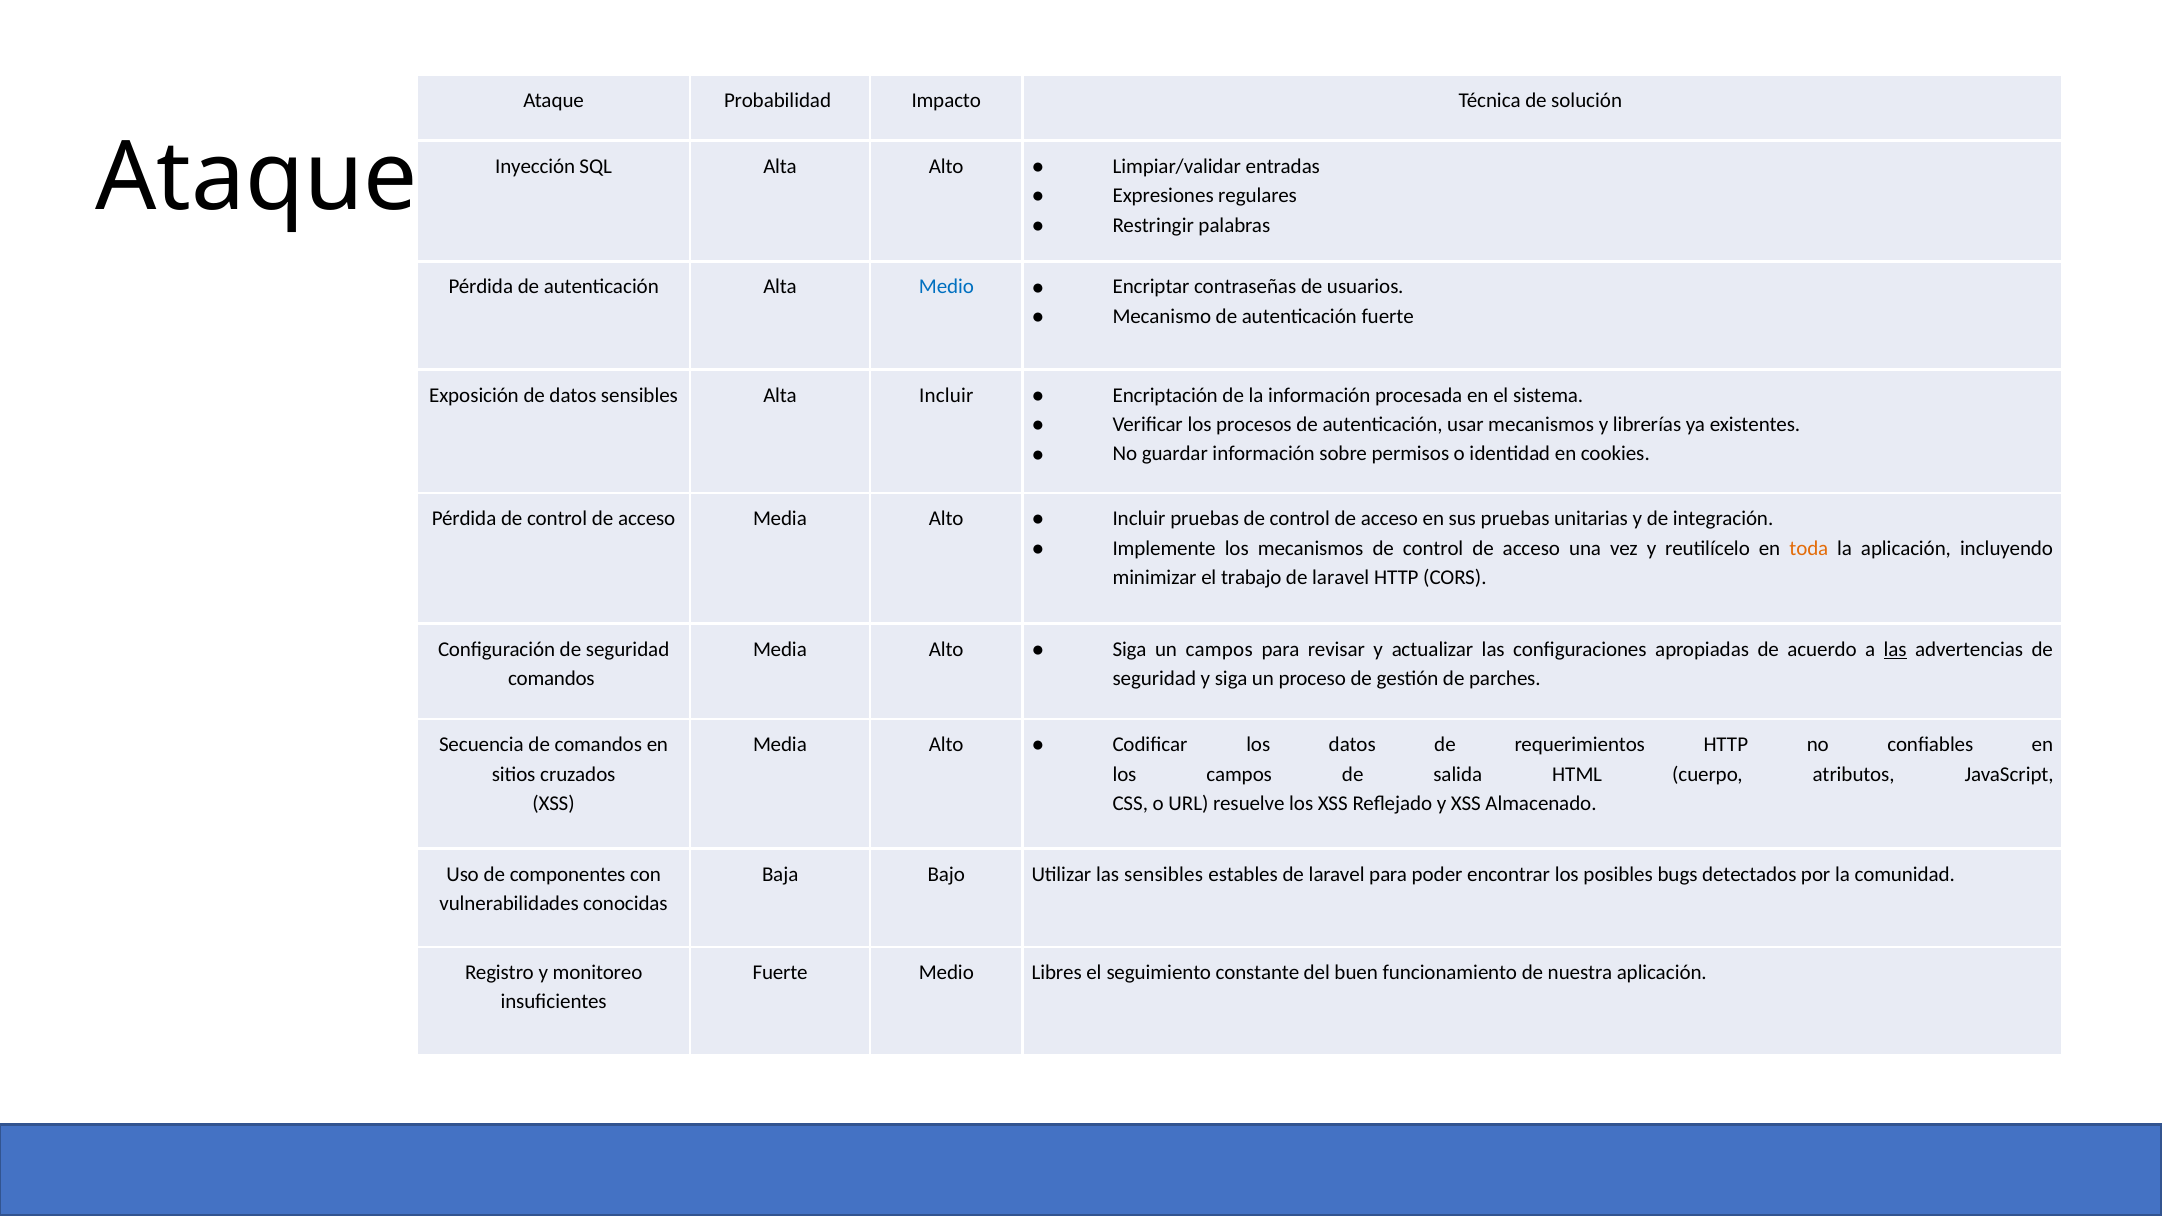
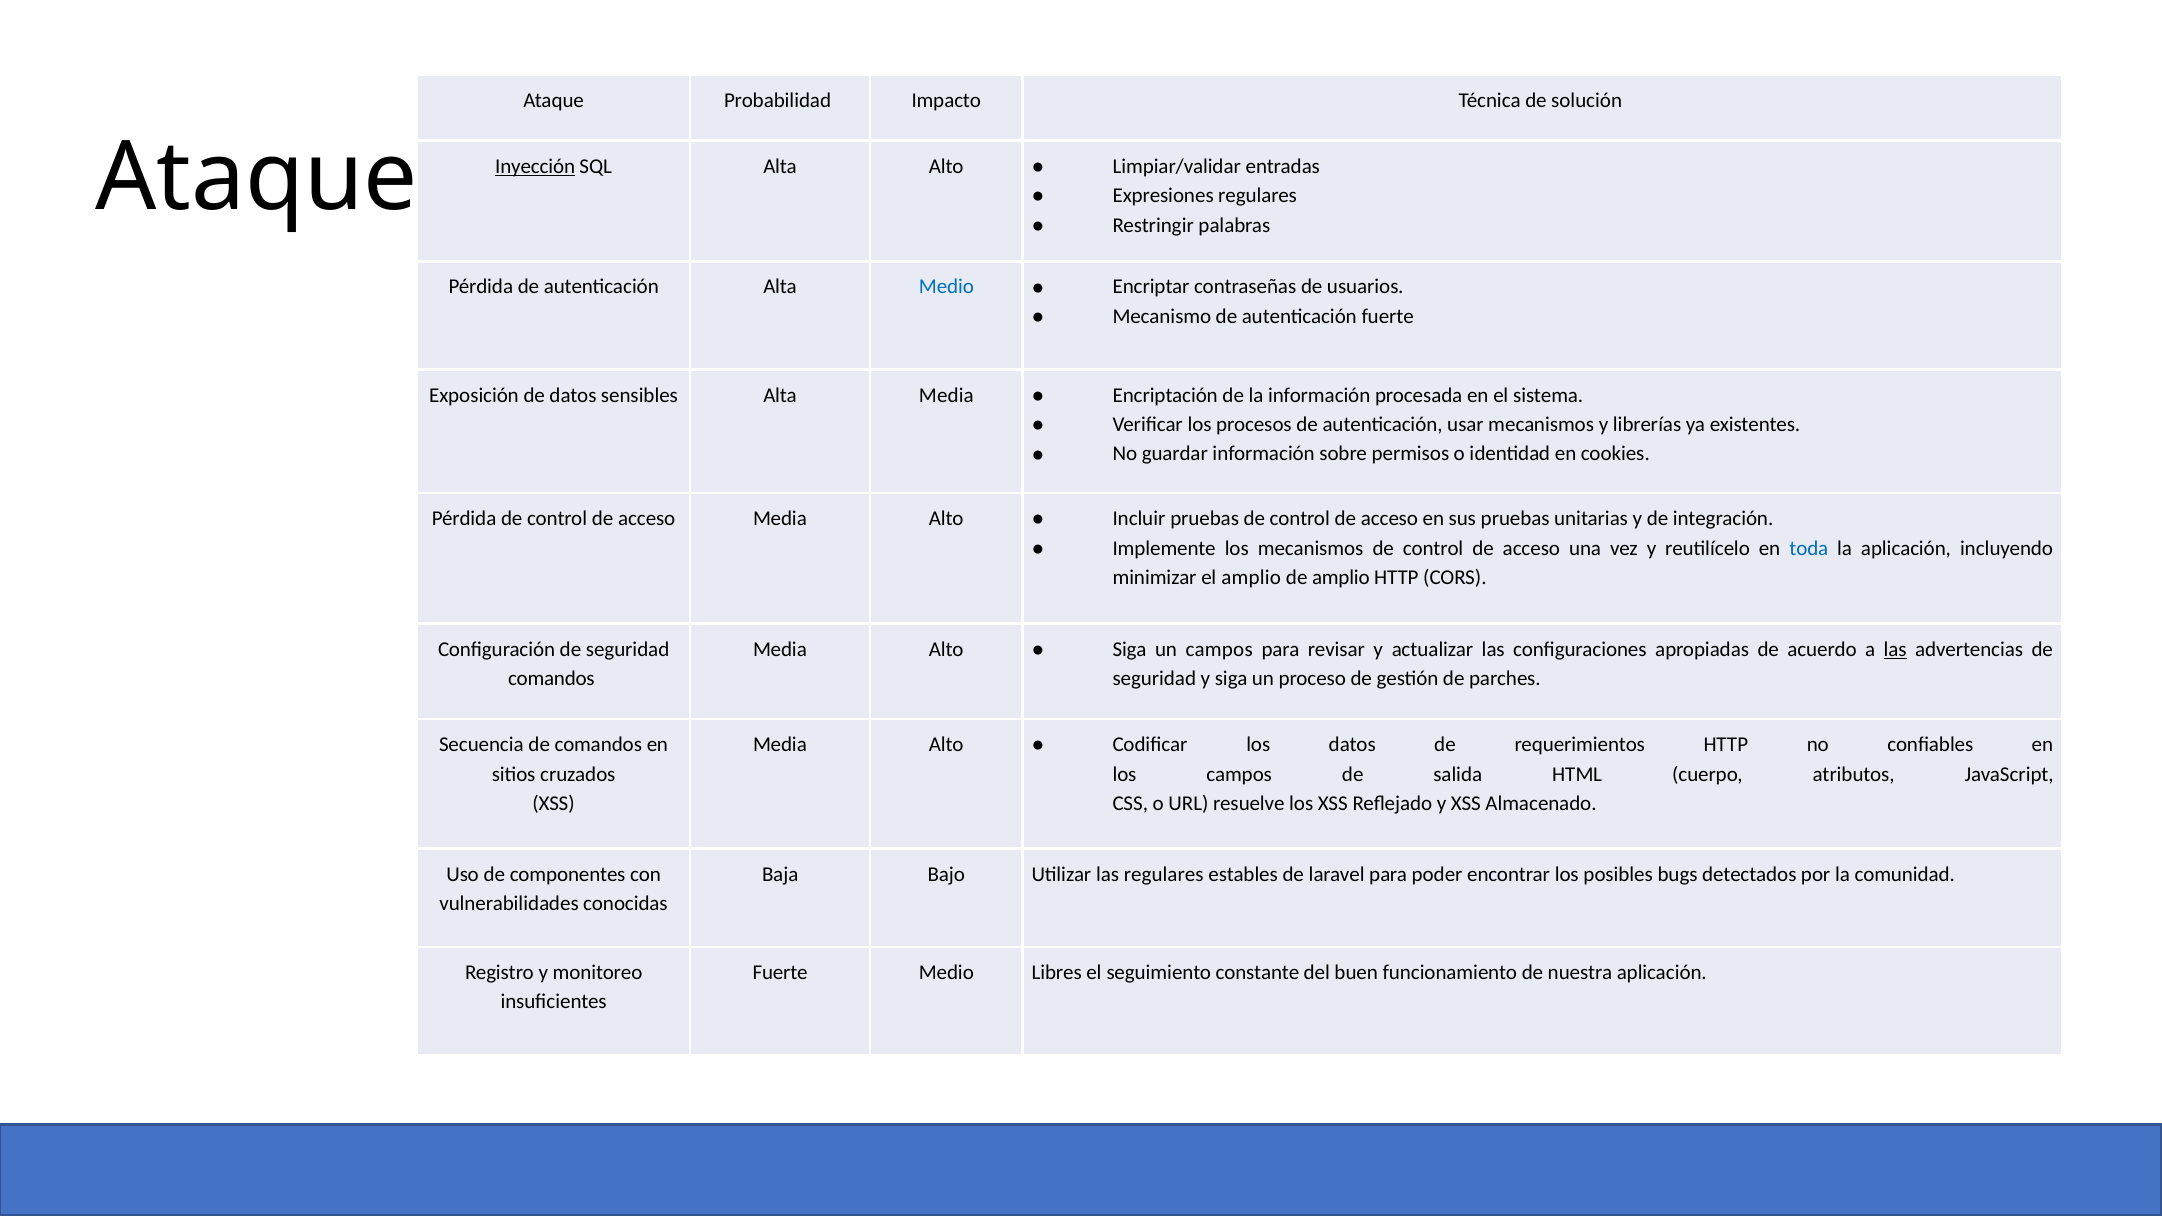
Inyección underline: none -> present
Alta Incluir: Incluir -> Media
toda colour: orange -> blue
el trabajo: trabajo -> amplio
laravel at (1341, 578): laravel -> amplio
las sensibles: sensibles -> regulares
